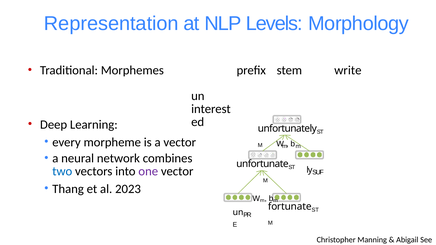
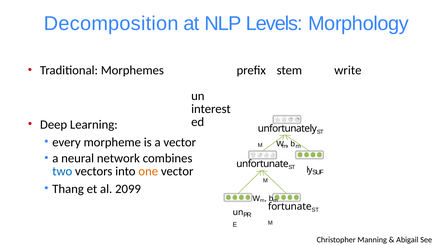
Representation: Representation -> Decomposition
one colour: purple -> orange
2023: 2023 -> 2099
